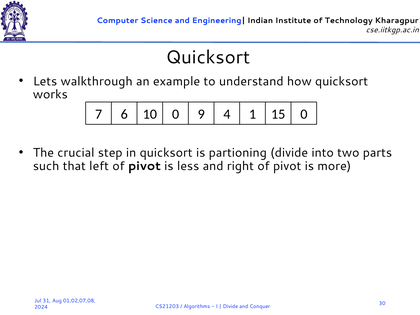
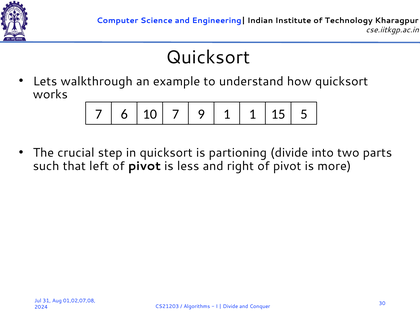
10 0: 0 -> 7
9 4: 4 -> 1
15 0: 0 -> 5
